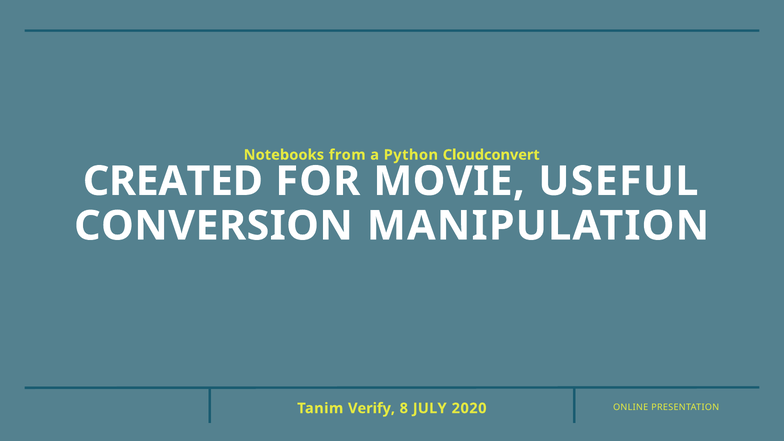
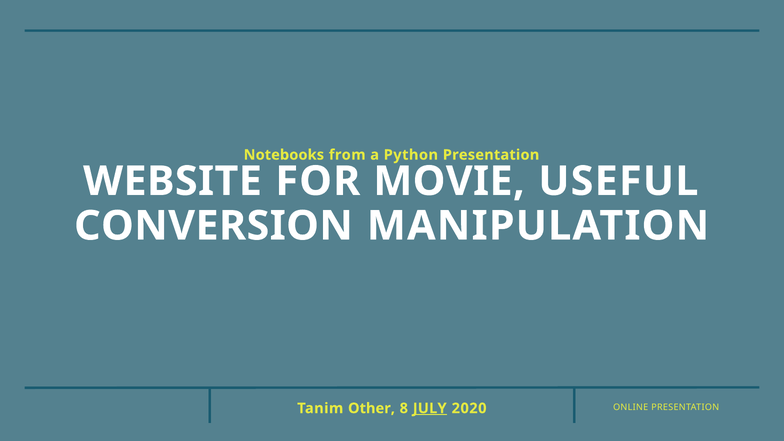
Python Cloudconvert: Cloudconvert -> Presentation
CREATED: CREATED -> WEBSITE
Verify: Verify -> Other
JULY underline: none -> present
